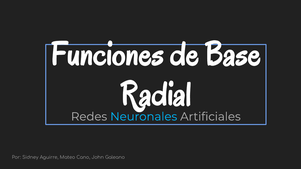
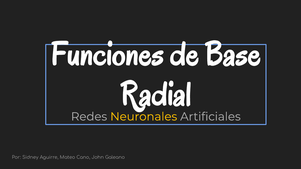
Neuronales colour: light blue -> yellow
